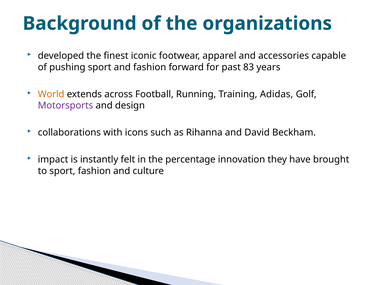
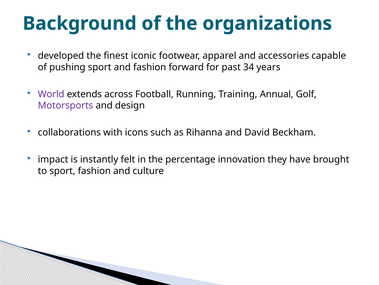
83: 83 -> 34
World colour: orange -> purple
Adidas: Adidas -> Annual
